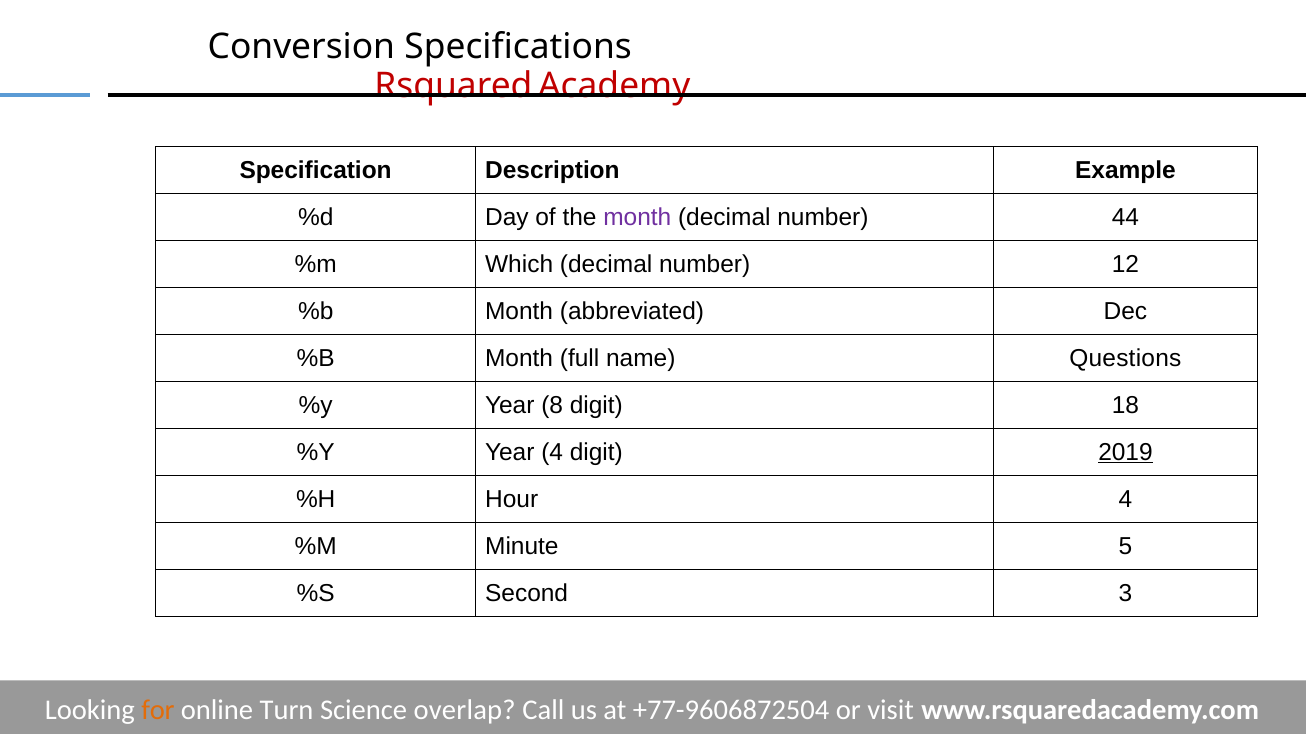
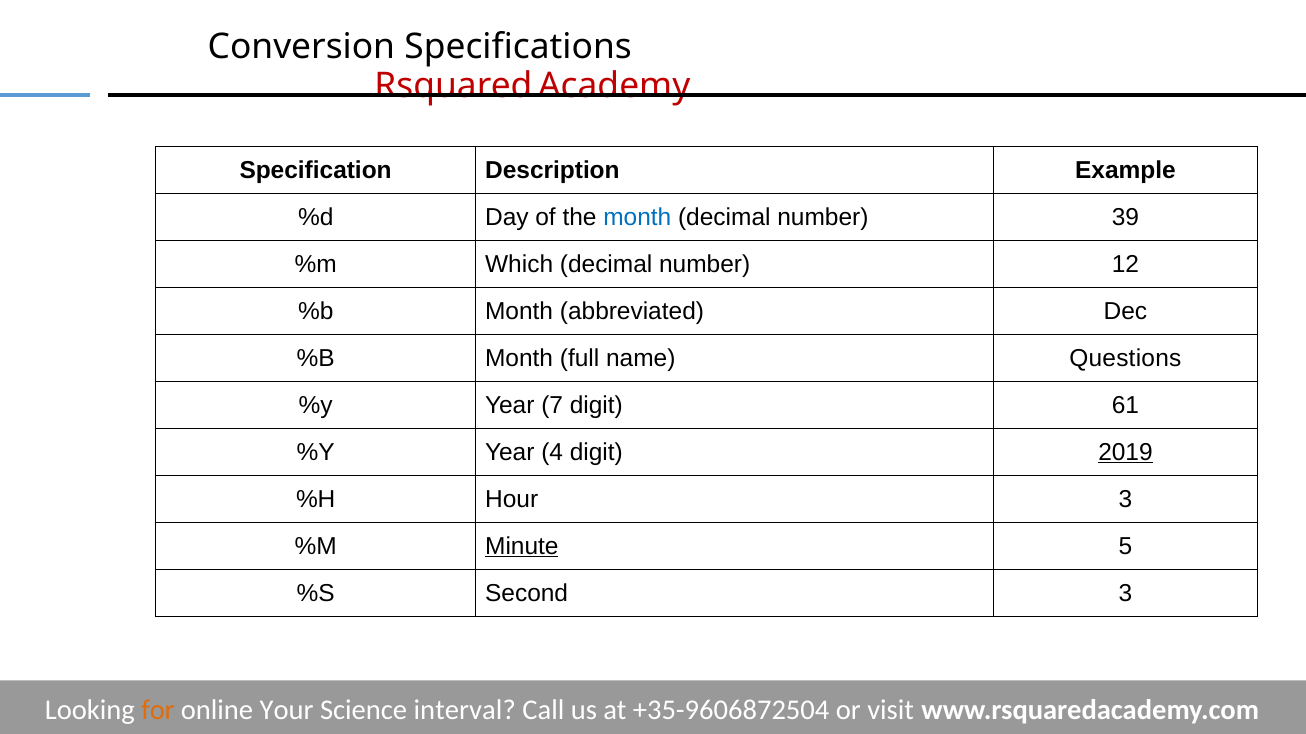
month at (637, 218) colour: purple -> blue
44: 44 -> 39
8: 8 -> 7
18: 18 -> 61
Hour 4: 4 -> 3
Minute underline: none -> present
Turn: Turn -> Your
overlap: overlap -> interval
+77-9606872504: +77-9606872504 -> +35-9606872504
